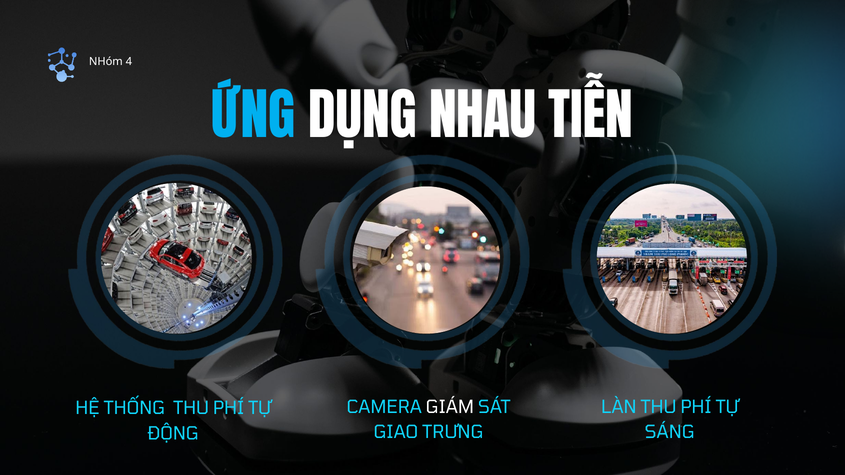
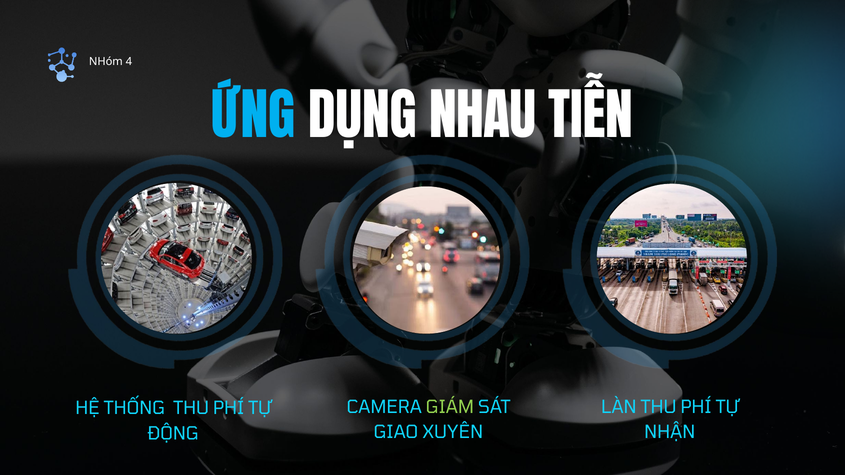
GIÁM colour: white -> light green
TRƯNG: TRƯNG -> XUYÊN
SÁNG: SÁNG -> NHẬN
